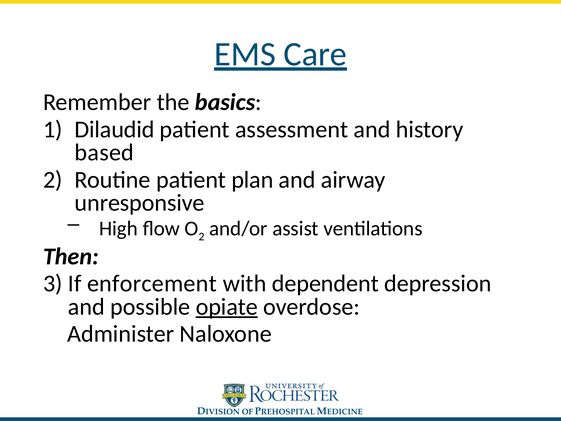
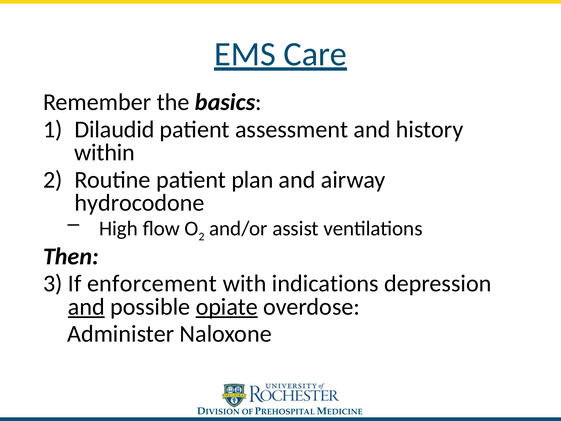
based: based -> within
unresponsive: unresponsive -> hydrocodone
dependent: dependent -> indications
and at (86, 307) underline: none -> present
